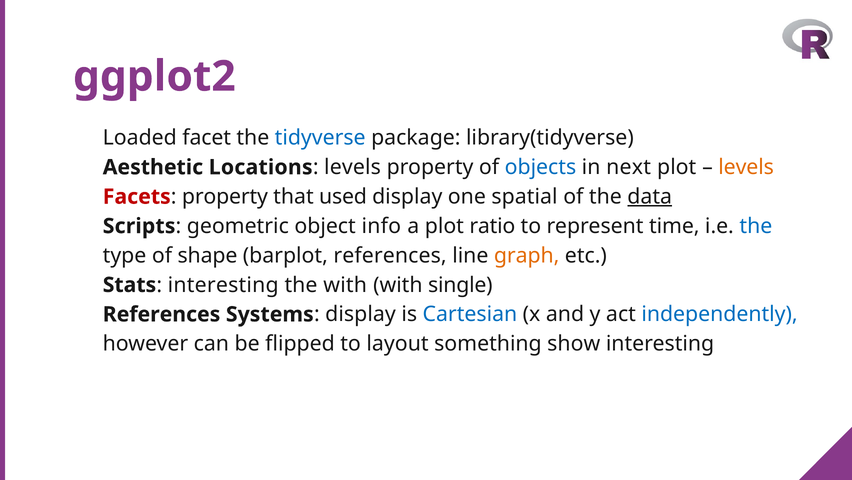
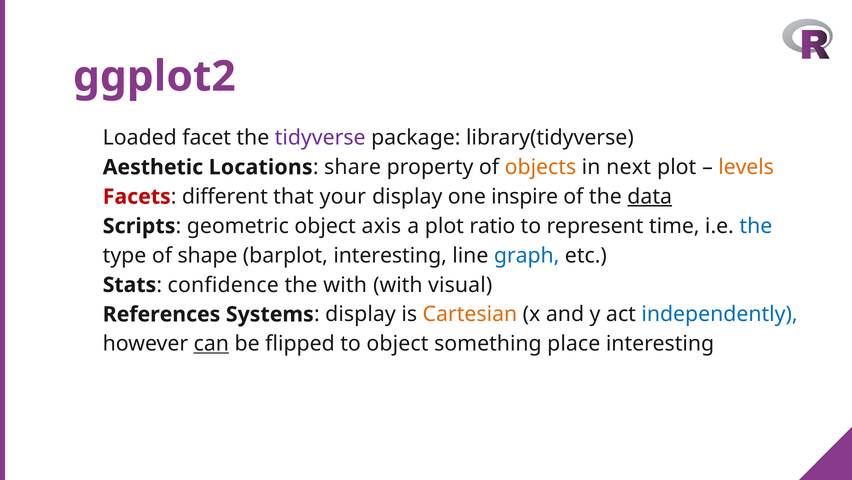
tidyverse colour: blue -> purple
levels at (353, 167): levels -> share
objects colour: blue -> orange
property at (225, 196): property -> different
used: used -> your
spatial: spatial -> inspire
info: info -> axis
barplot references: references -> interesting
graph colour: orange -> blue
interesting at (223, 285): interesting -> confidence
single: single -> visual
Cartesian colour: blue -> orange
can underline: none -> present
to layout: layout -> object
show: show -> place
